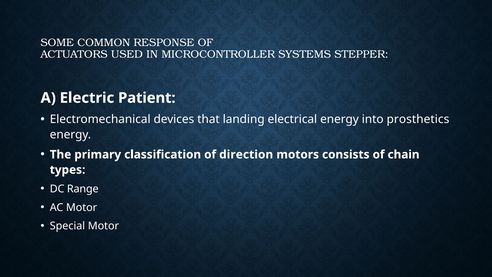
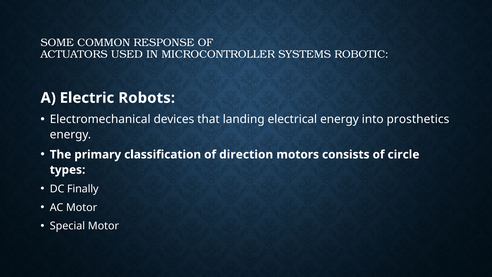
STEPPER: STEPPER -> ROBOTIC
Patient: Patient -> Robots
chain: chain -> circle
Range: Range -> Finally
